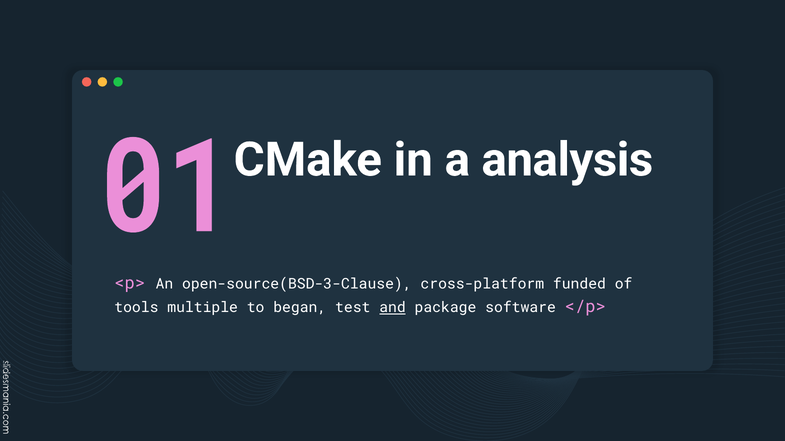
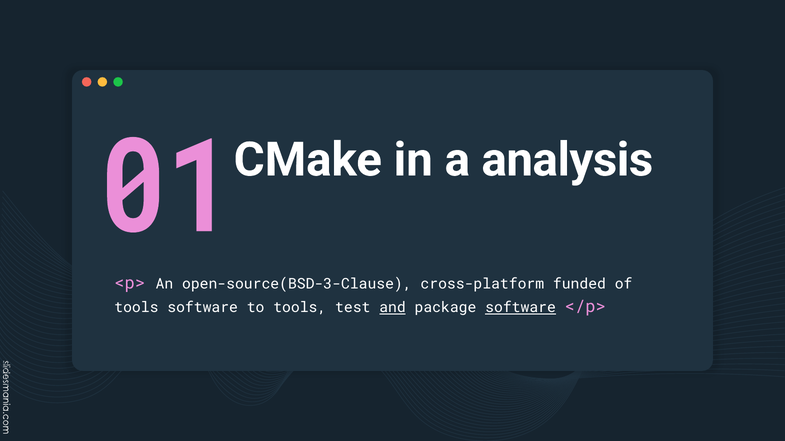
tools multiple: multiple -> software
to began: began -> tools
software at (521, 308) underline: none -> present
